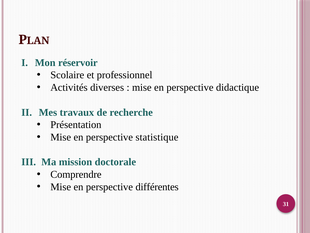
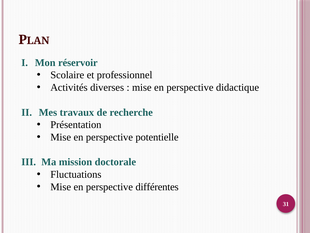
statistique: statistique -> potentielle
Comprendre: Comprendre -> Fluctuations
